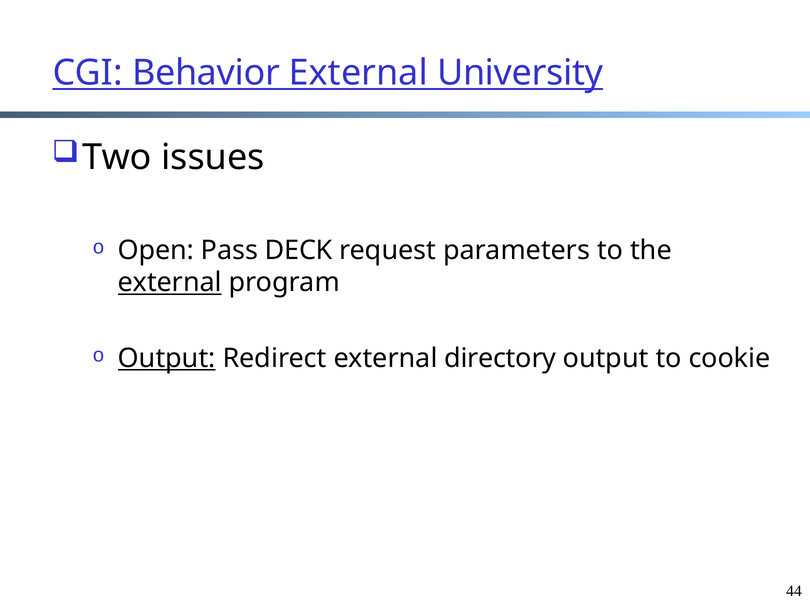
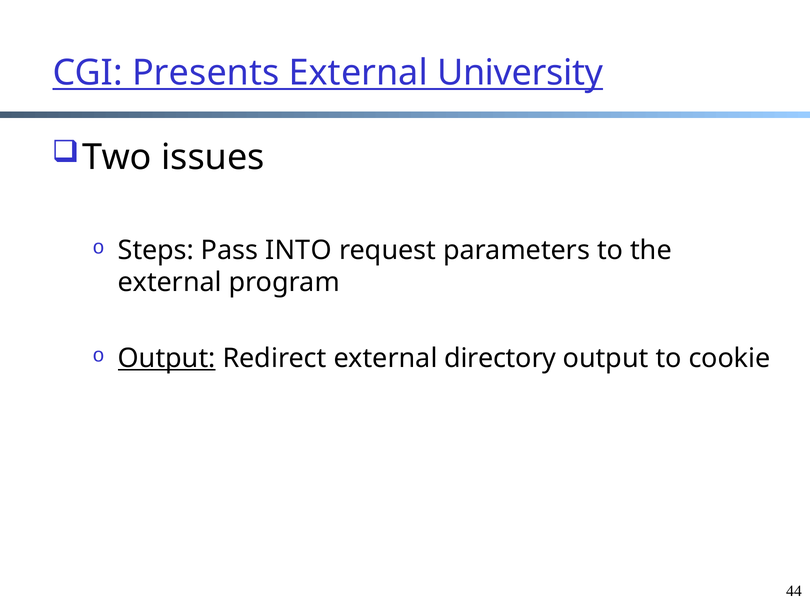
Behavior: Behavior -> Presents
Open: Open -> Steps
DECK: DECK -> INTO
external at (170, 283) underline: present -> none
